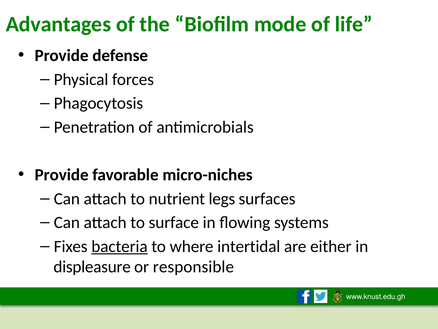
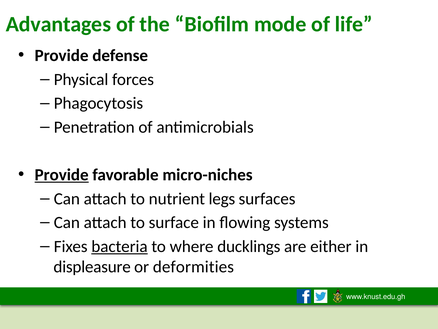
Provide at (62, 175) underline: none -> present
intertidal: intertidal -> ducklings
responsible: responsible -> deformities
